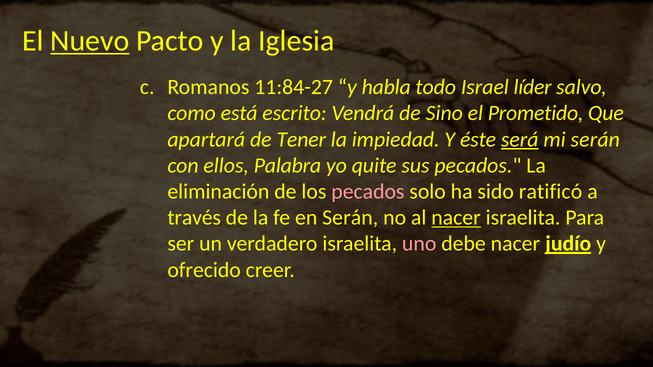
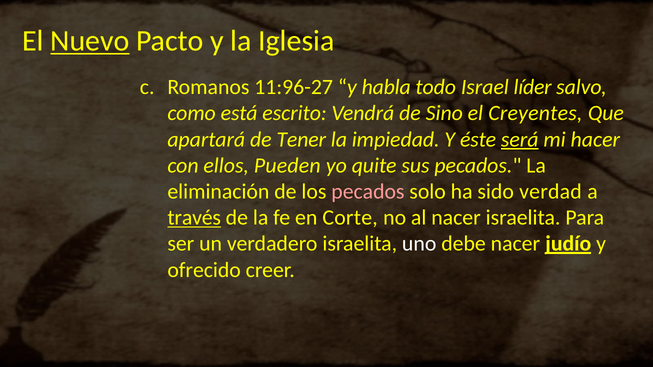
11:84-27: 11:84-27 -> 11:96-27
Prometido: Prometido -> Creyentes
mi serán: serán -> hacer
Palabra: Palabra -> Pueden
ratificó: ratificó -> verdad
través underline: none -> present
en Serán: Serán -> Corte
nacer at (456, 218) underline: present -> none
uno colour: pink -> white
